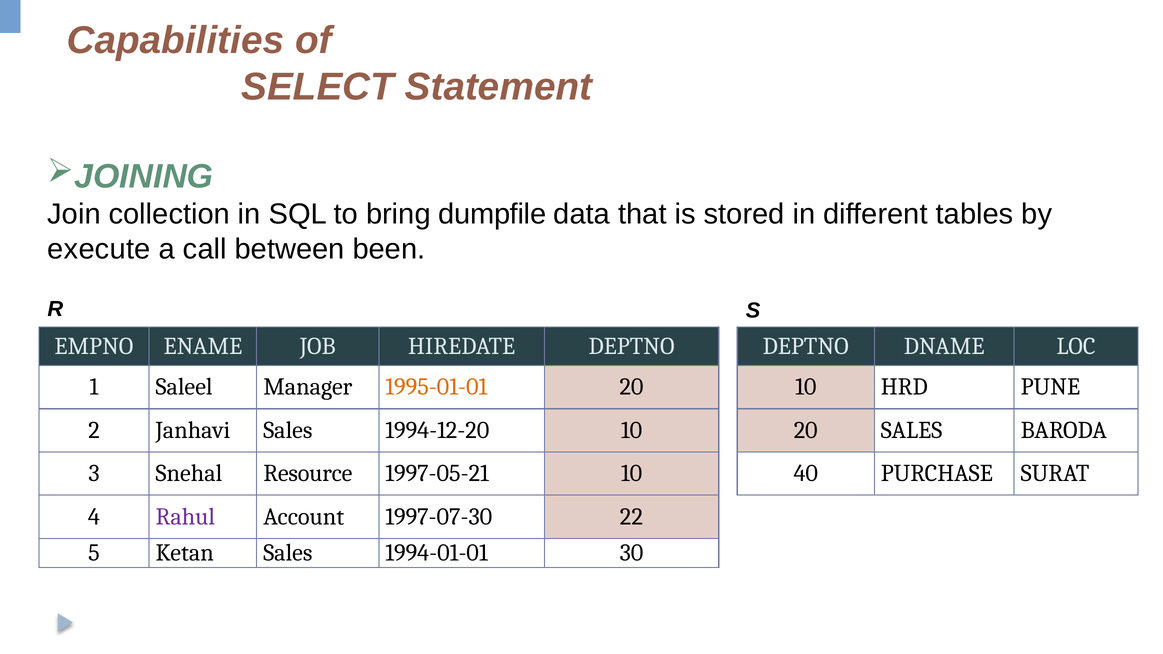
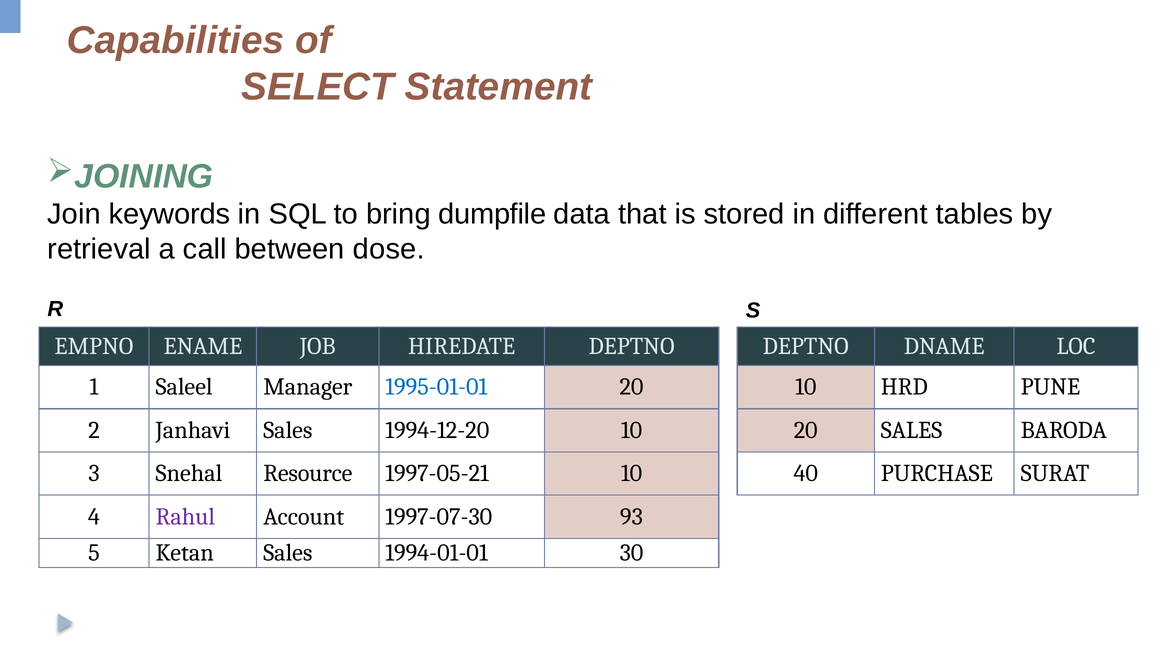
collection: collection -> keywords
execute: execute -> retrieval
been: been -> dose
1995-01-01 colour: orange -> blue
22: 22 -> 93
